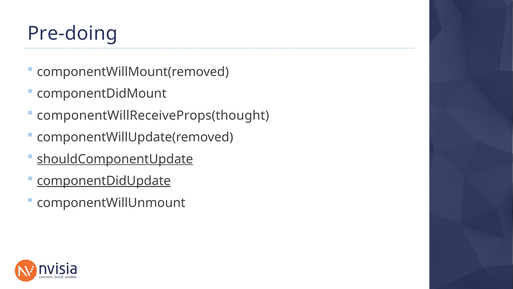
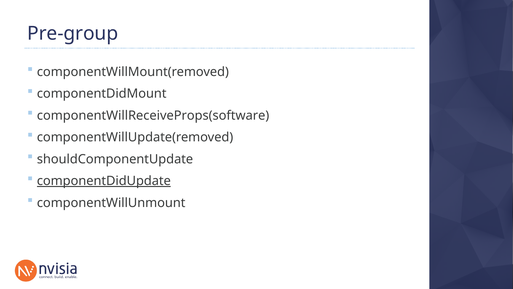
Pre-doing: Pre-doing -> Pre-group
componentWillReceiveProps(thought: componentWillReceiveProps(thought -> componentWillReceiveProps(software
shouldComponentUpdate underline: present -> none
